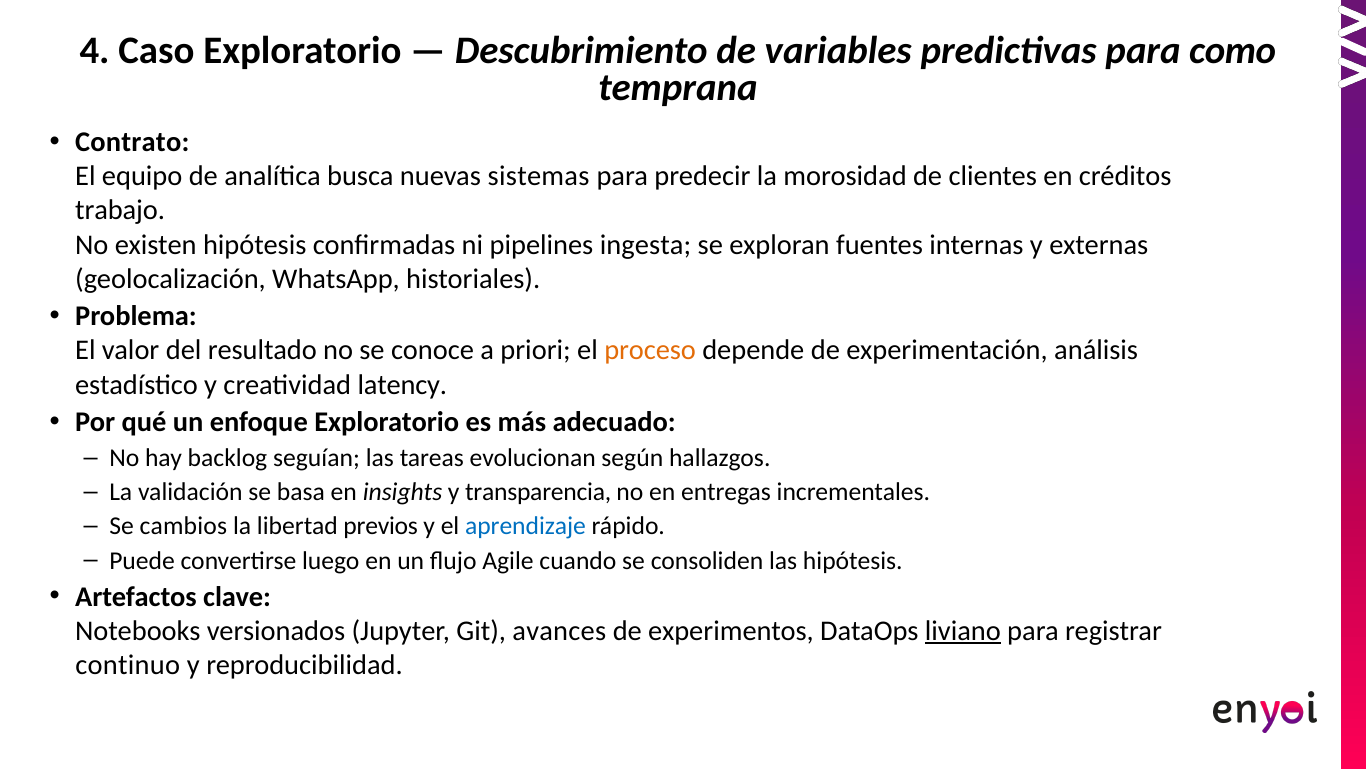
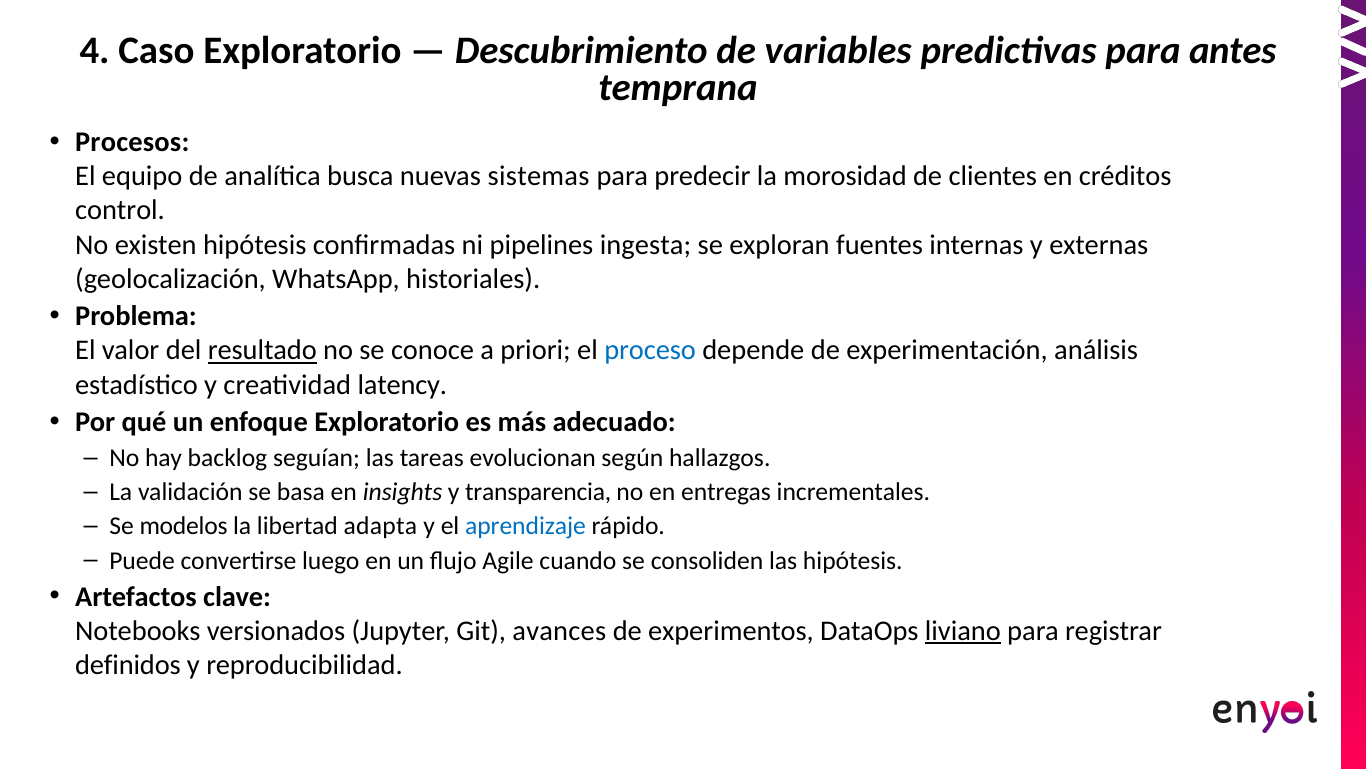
como: como -> antes
Contrato: Contrato -> Procesos
trabajo: trabajo -> control
resultado underline: none -> present
proceso colour: orange -> blue
cambios: cambios -> modelos
previos: previos -> adapta
continuo: continuo -> definidos
